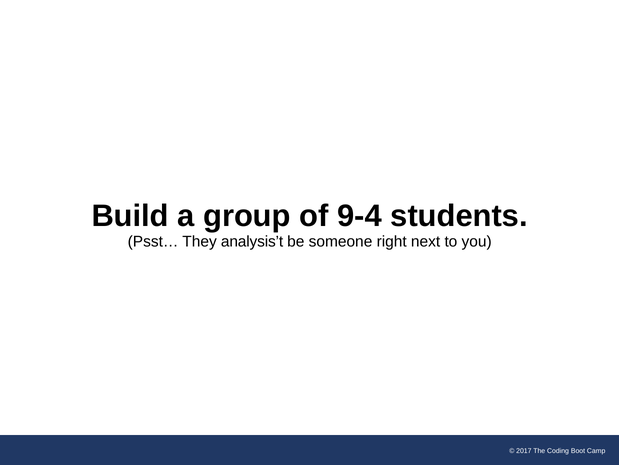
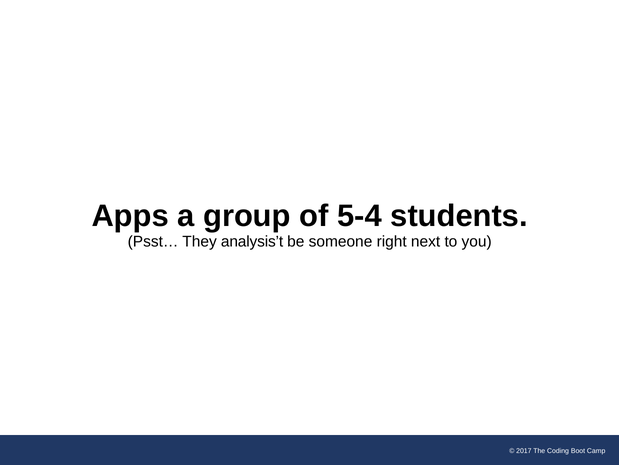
Build: Build -> Apps
9-4: 9-4 -> 5-4
